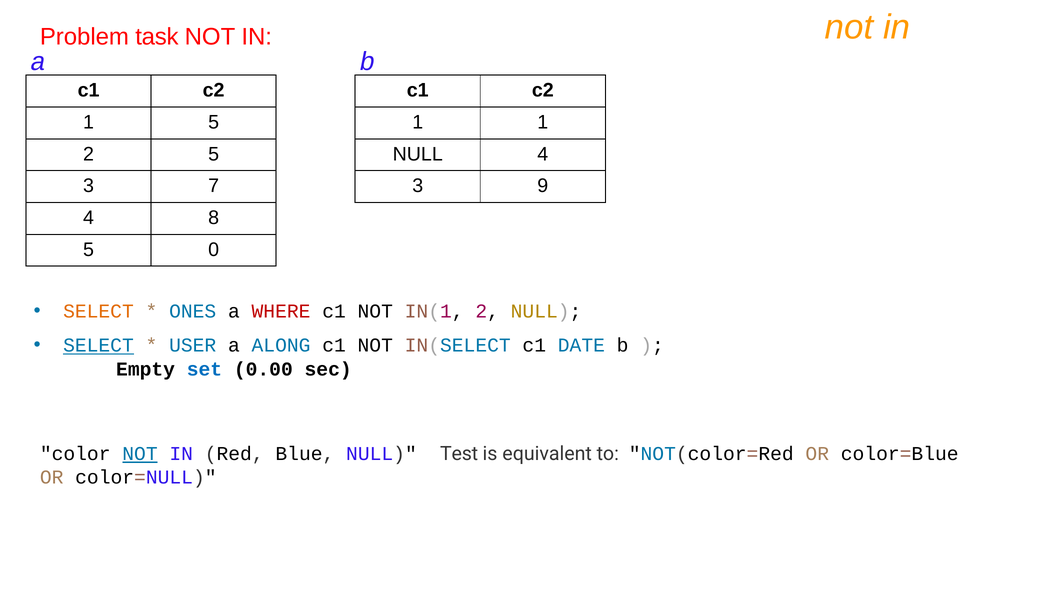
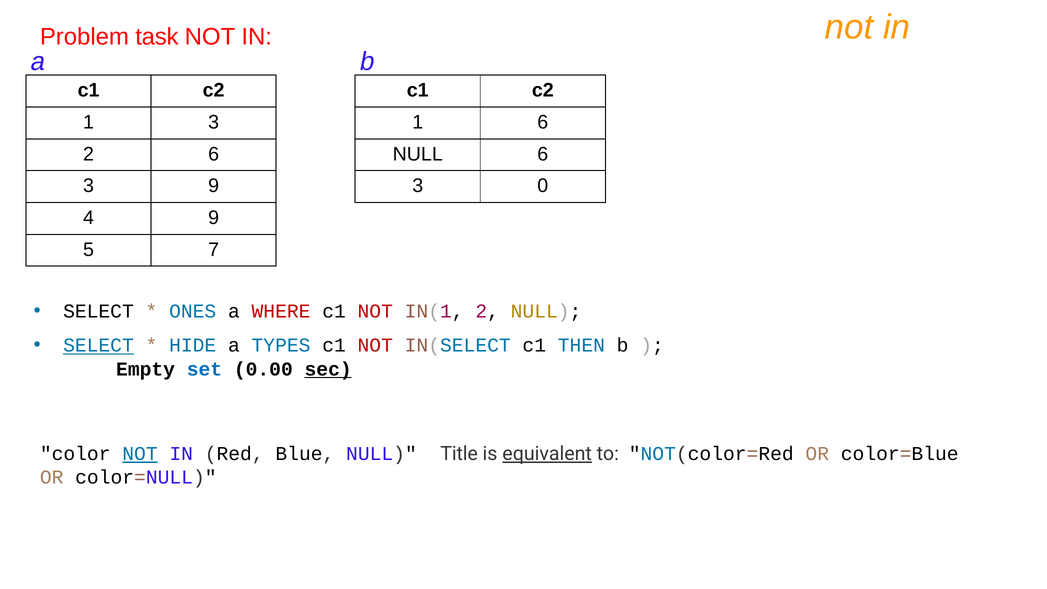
1 5: 5 -> 3
1 1: 1 -> 6
2 5: 5 -> 6
NULL 4: 4 -> 6
3 7: 7 -> 9
9: 9 -> 0
4 8: 8 -> 9
0: 0 -> 7
SELECT at (98, 311) colour: orange -> black
NOT at (375, 311) colour: black -> red
USER: USER -> HIDE
ALONG: ALONG -> TYPES
NOT at (375, 345) colour: black -> red
DATE: DATE -> THEN
sec underline: none -> present
Test: Test -> Title
equivalent underline: none -> present
